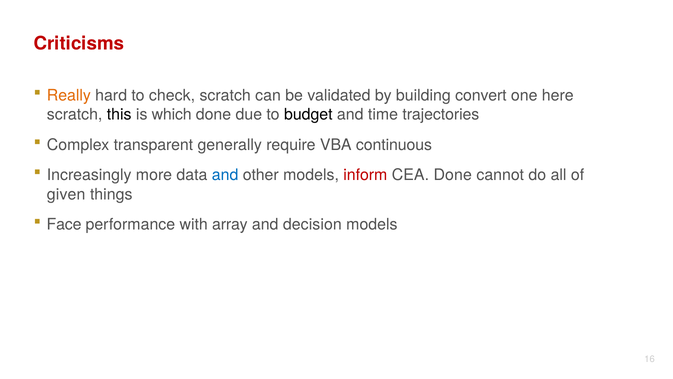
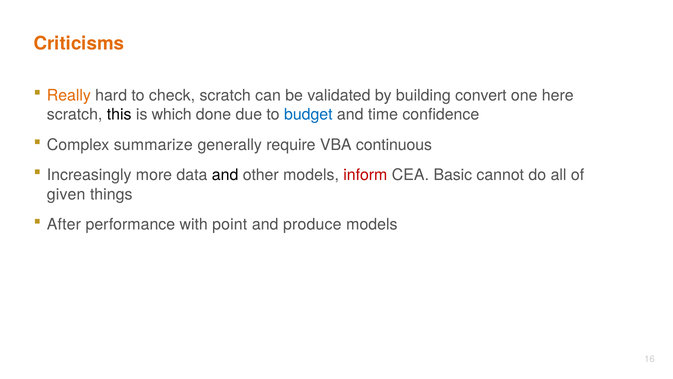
Criticisms colour: red -> orange
budget colour: black -> blue
trajectories: trajectories -> confidence
transparent: transparent -> summarize
and at (225, 175) colour: blue -> black
CEA Done: Done -> Basic
Face: Face -> After
array: array -> point
decision: decision -> produce
